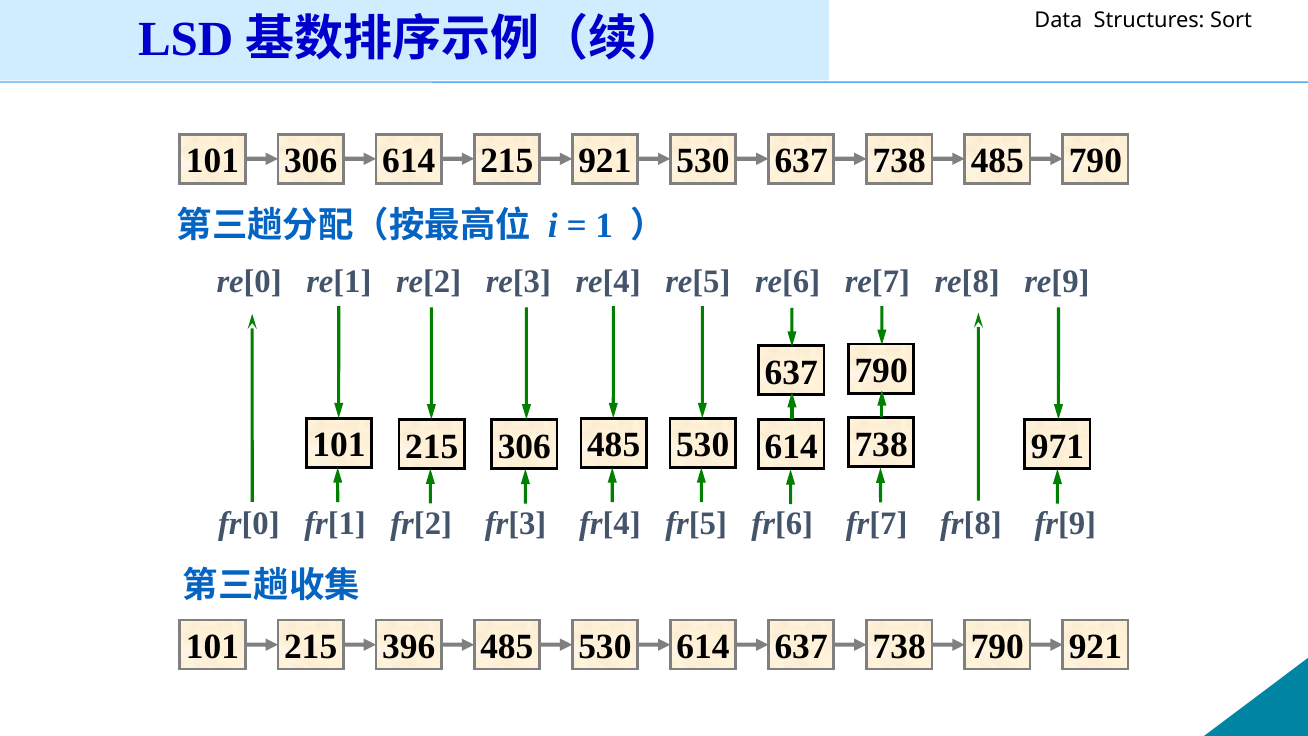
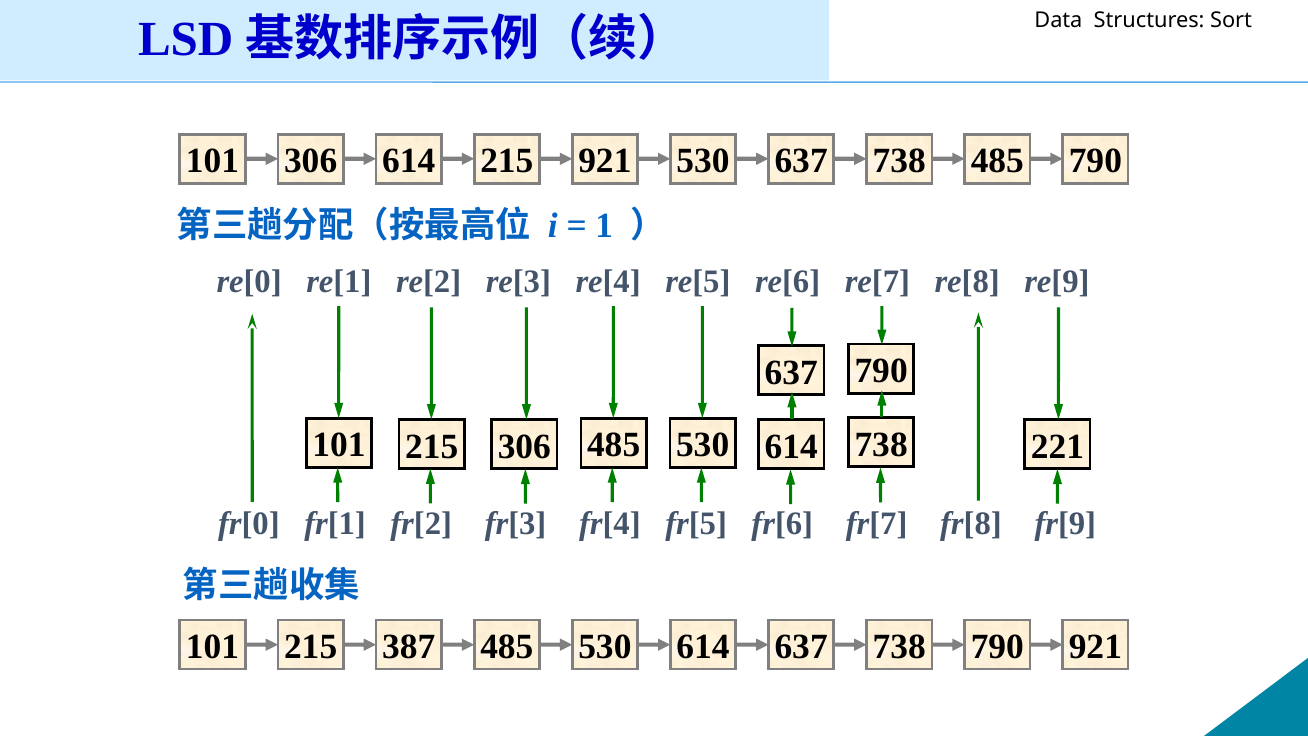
971: 971 -> 221
396: 396 -> 387
